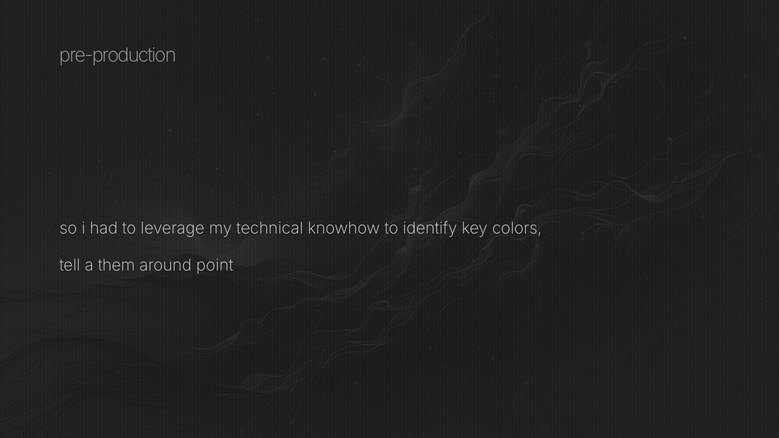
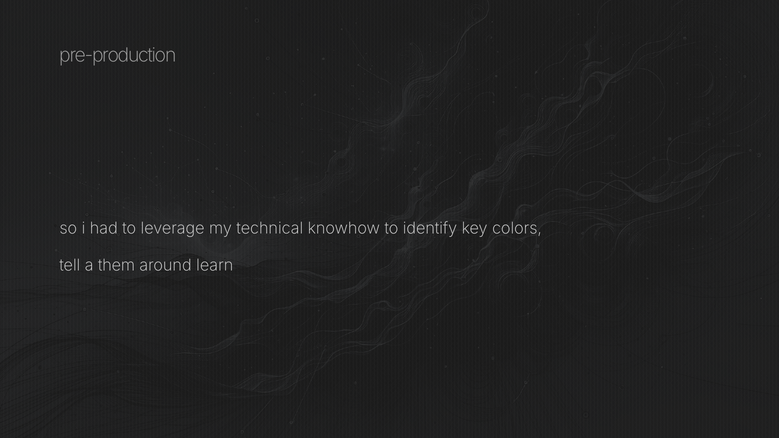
point: point -> learn
